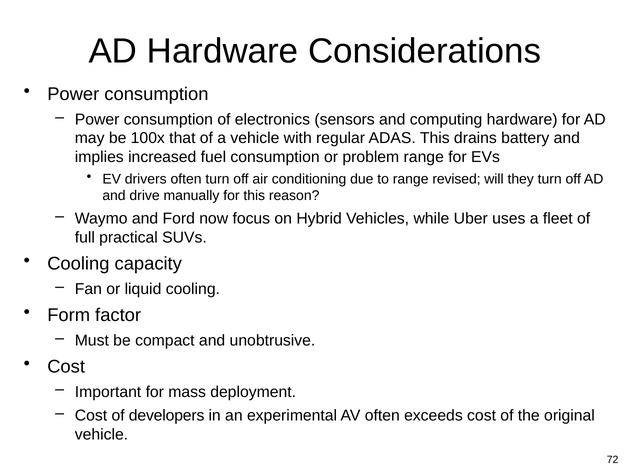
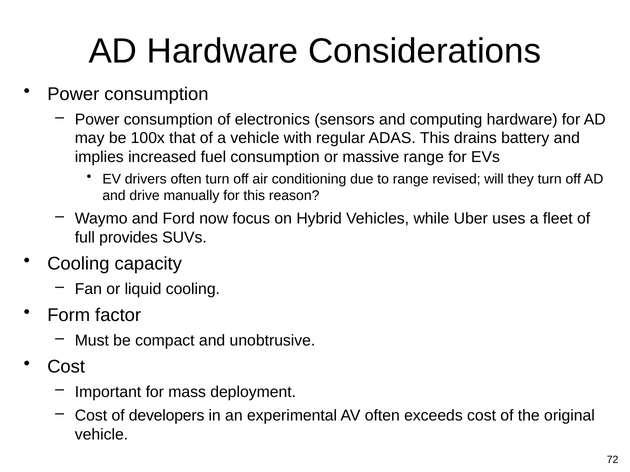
problem: problem -> massive
practical: practical -> provides
